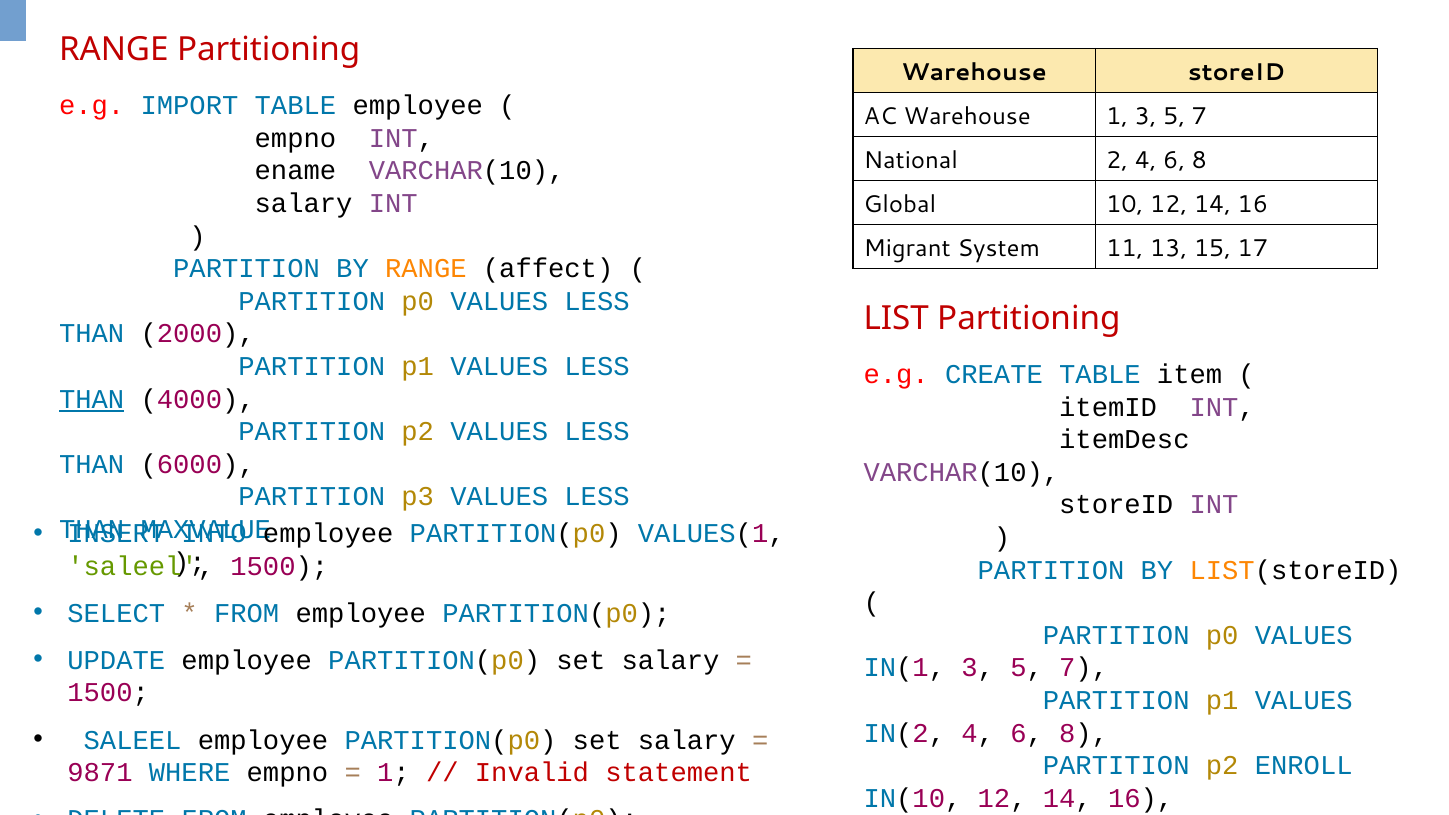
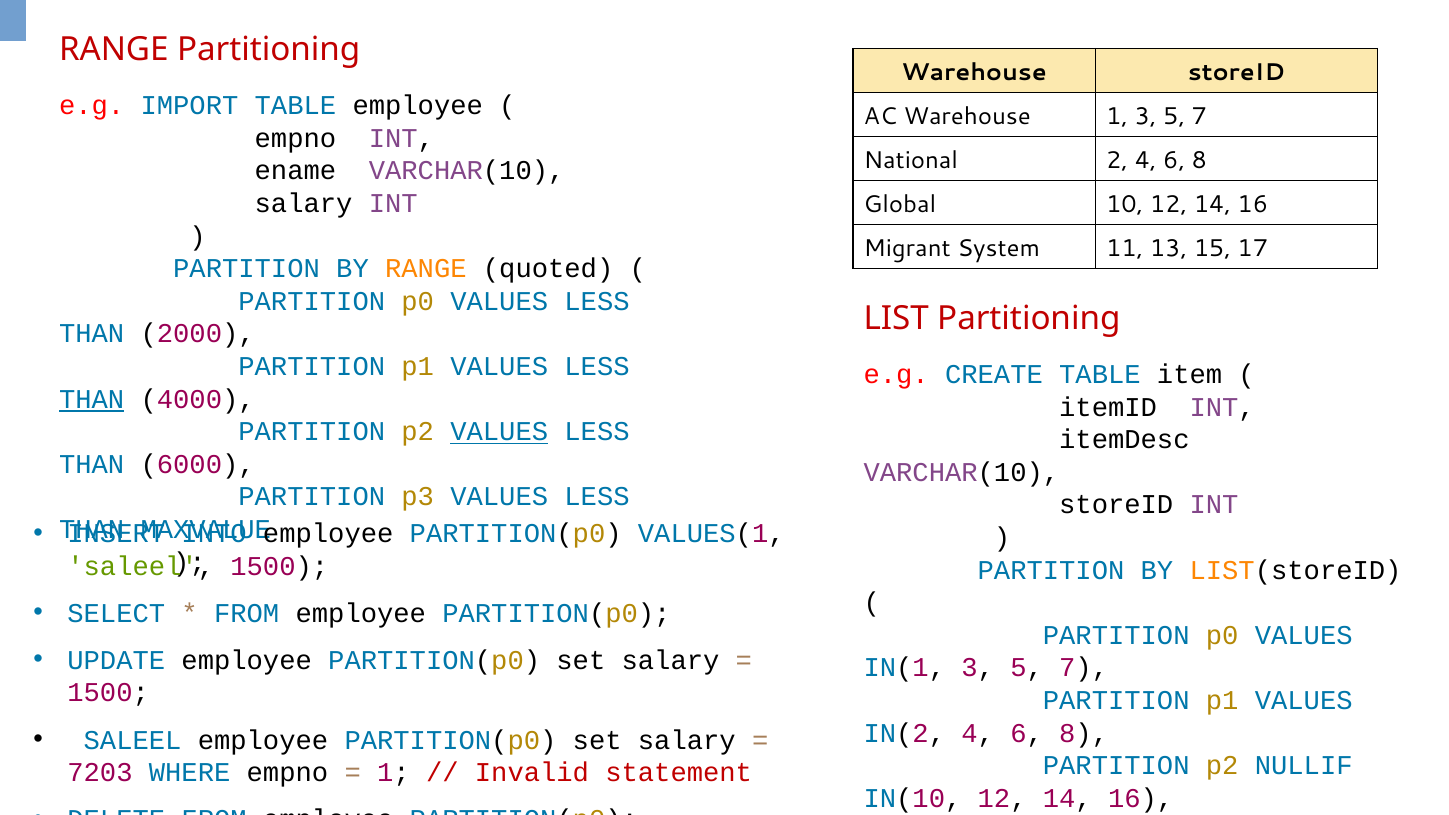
affect: affect -> quoted
VALUES at (499, 432) underline: none -> present
ENROLL: ENROLL -> NULLIF
9871: 9871 -> 7203
